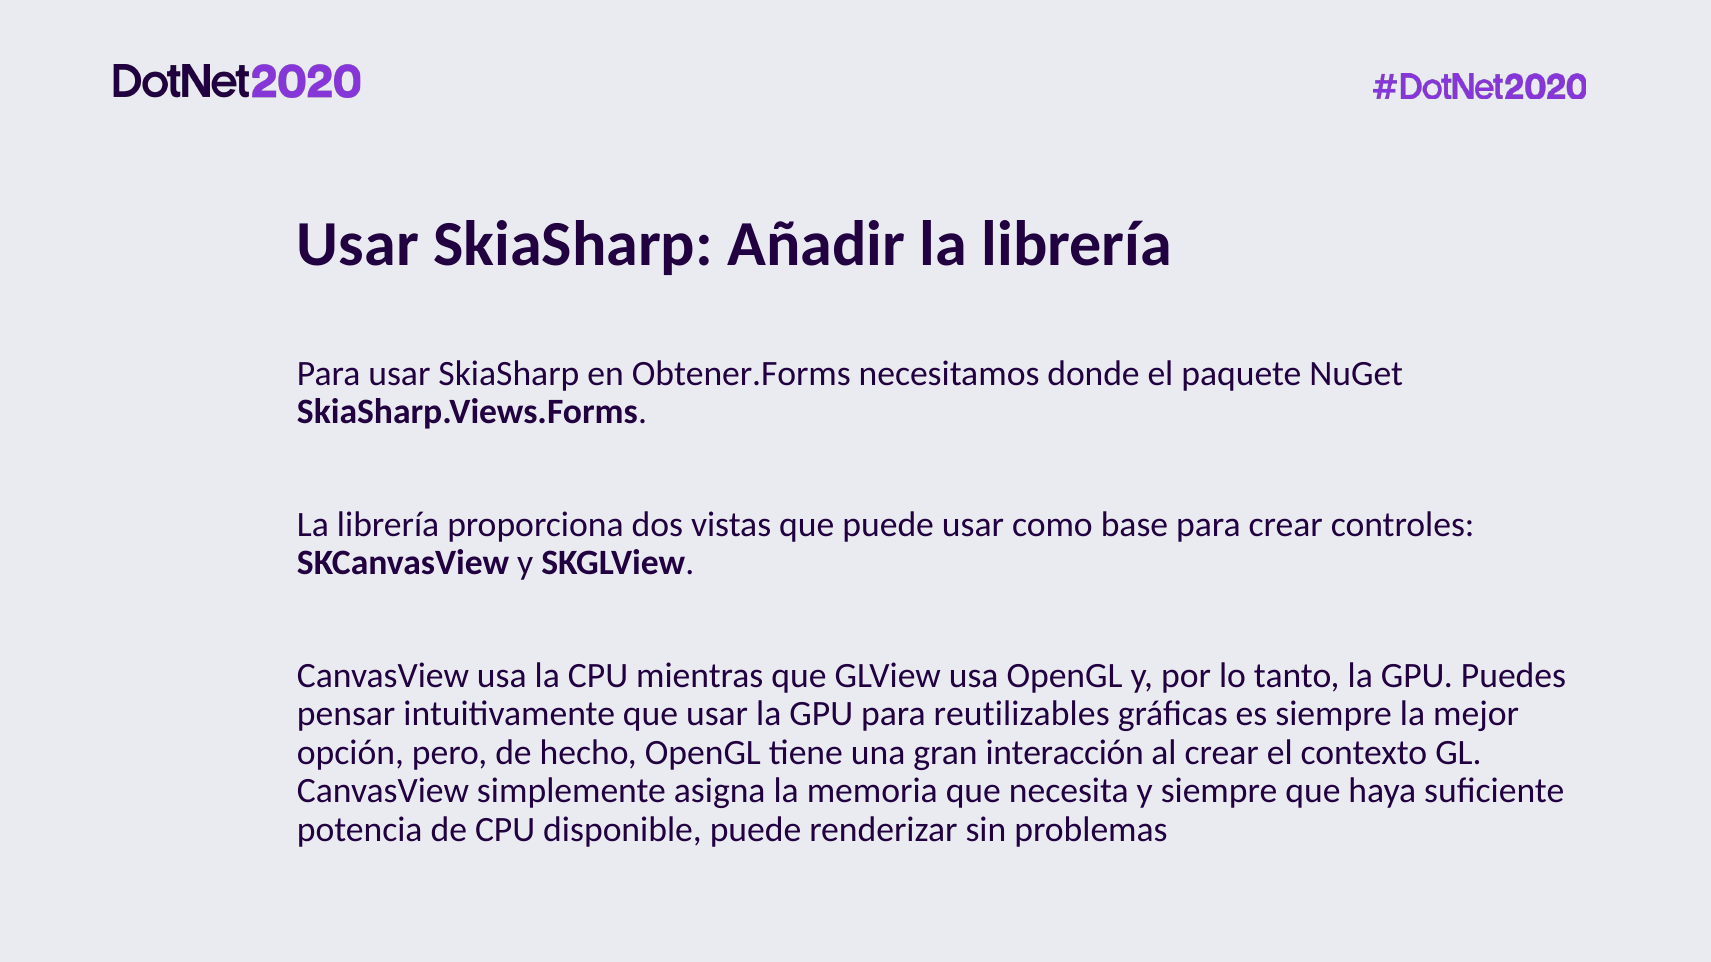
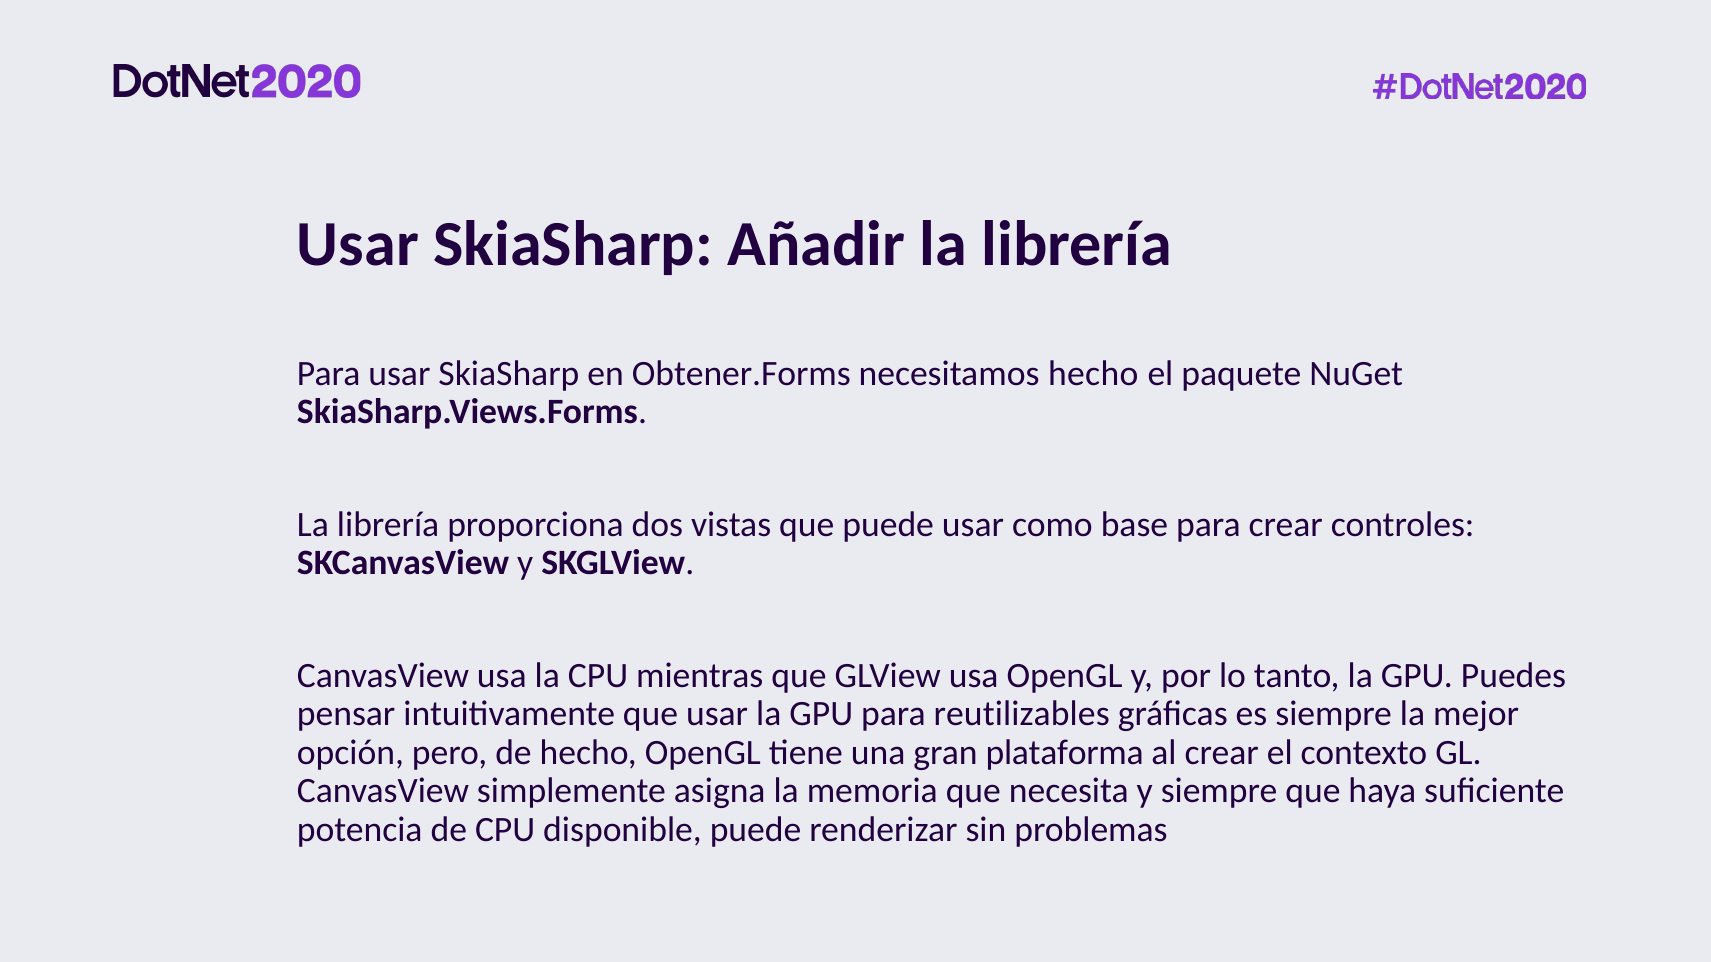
necesitamos donde: donde -> hecho
interacción: interacción -> plataforma
